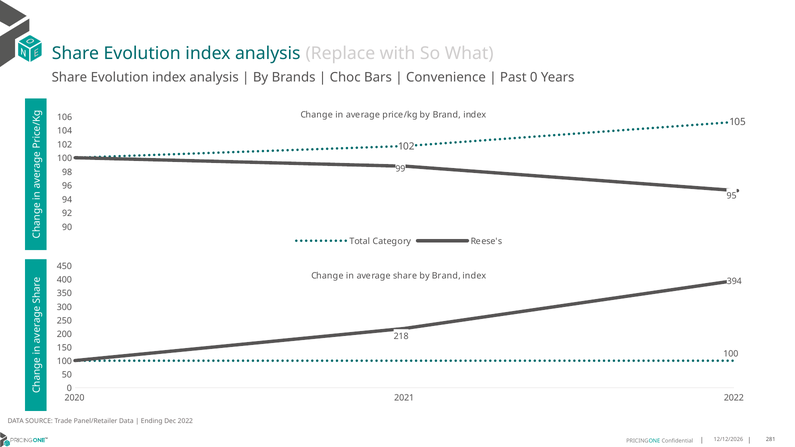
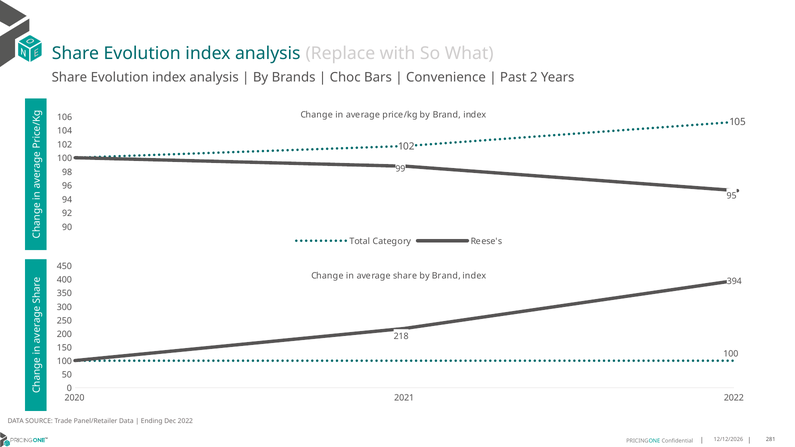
Past 0: 0 -> 2
